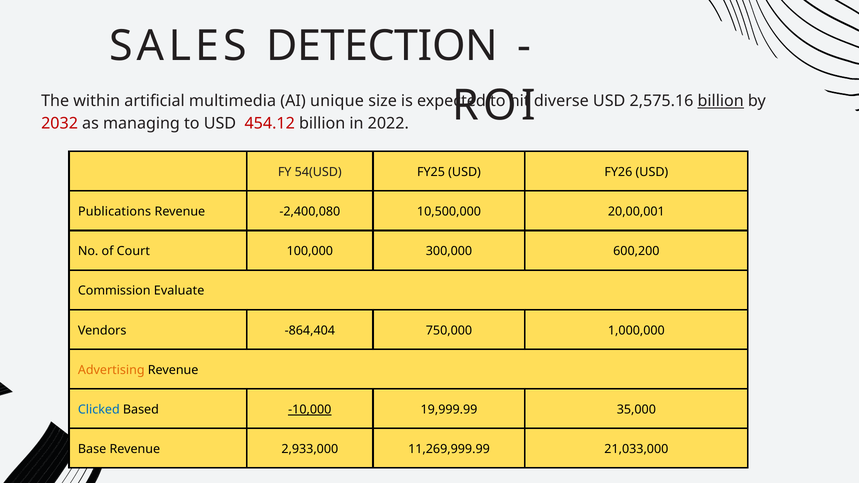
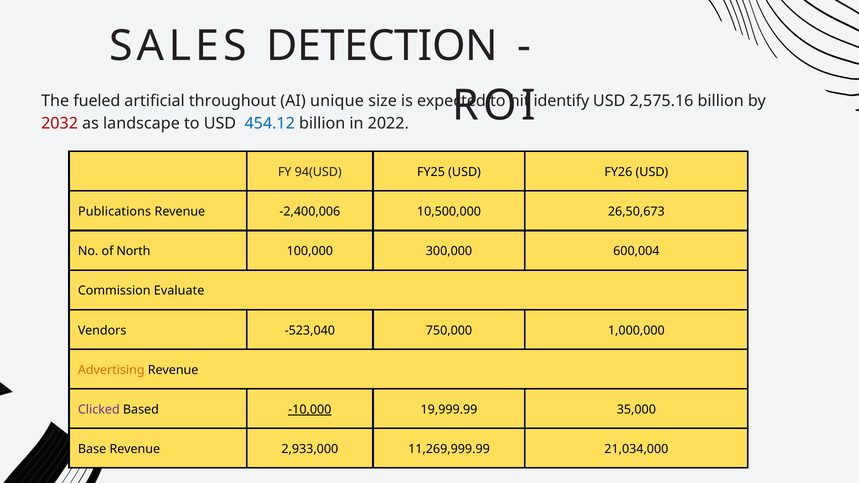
within: within -> fueled
multimedia: multimedia -> throughout
diverse: diverse -> identify
billion at (721, 101) underline: present -> none
managing: managing -> landscape
454.12 colour: red -> blue
54(USD: 54(USD -> 94(USD
-2,400,080: -2,400,080 -> -2,400,006
20,00,001: 20,00,001 -> 26,50,673
Court: Court -> North
600,200: 600,200 -> 600,004
-864,404: -864,404 -> -523,040
Clicked colour: blue -> purple
21,033,000: 21,033,000 -> 21,034,000
